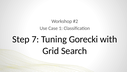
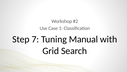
Gorecki: Gorecki -> Manual
